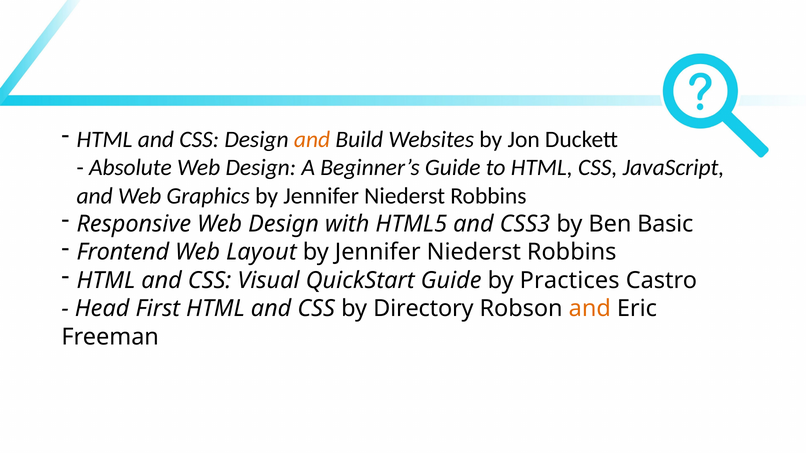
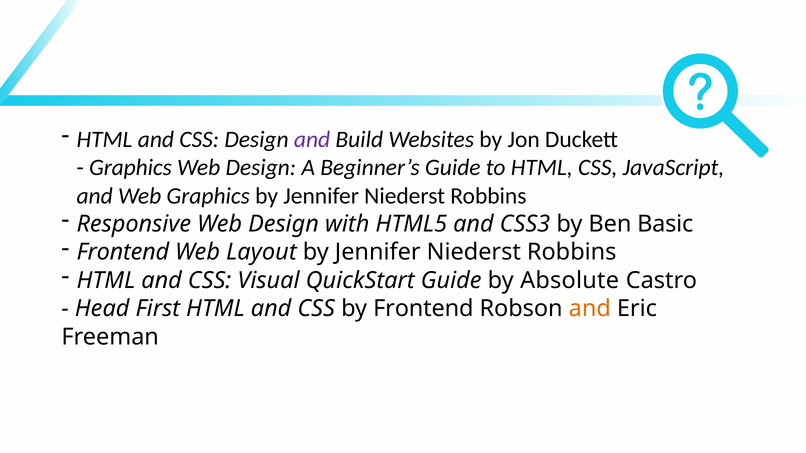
and at (312, 139) colour: orange -> purple
Absolute at (130, 168): Absolute -> Graphics
Practices: Practices -> Absolute
by Directory: Directory -> Frontend
